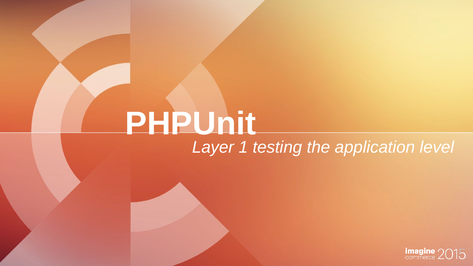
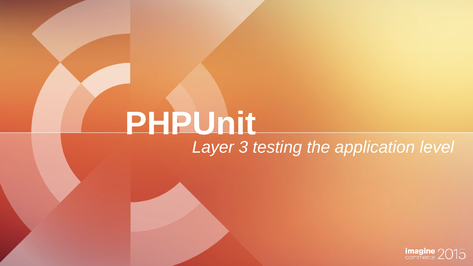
1: 1 -> 3
